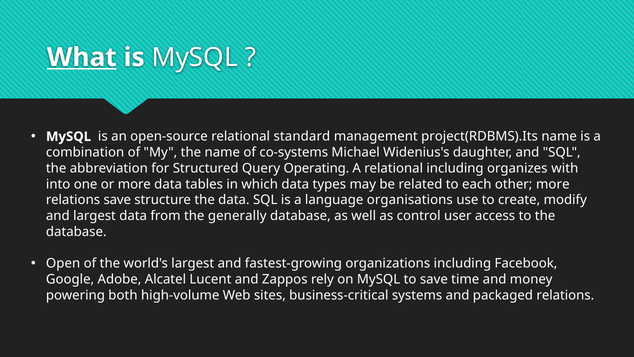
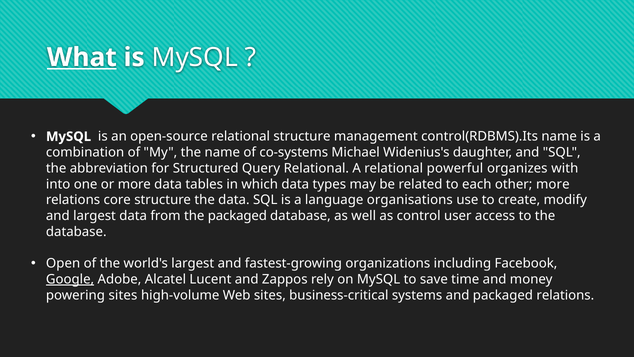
relational standard: standard -> structure
project(RDBMS).Its: project(RDBMS).Its -> control(RDBMS).Its
Query Operating: Operating -> Relational
relational including: including -> powerful
relations save: save -> core
the generally: generally -> packaged
Google underline: none -> present
powering both: both -> sites
